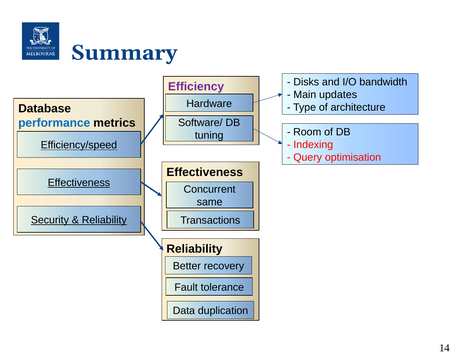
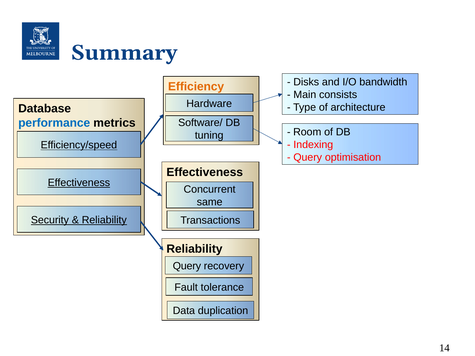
Efficiency colour: purple -> orange
updates: updates -> consists
Better at (187, 266): Better -> Query
